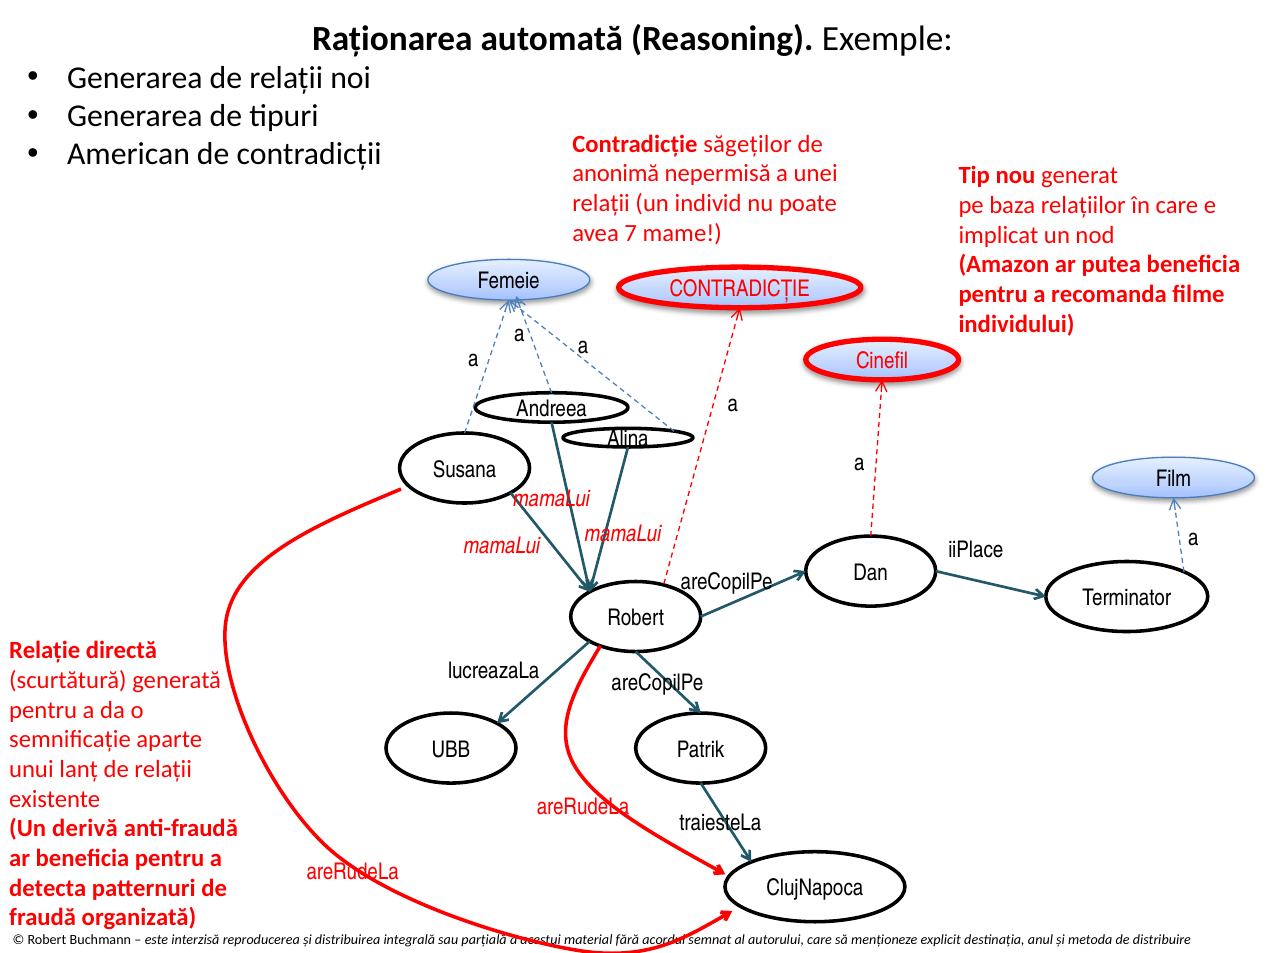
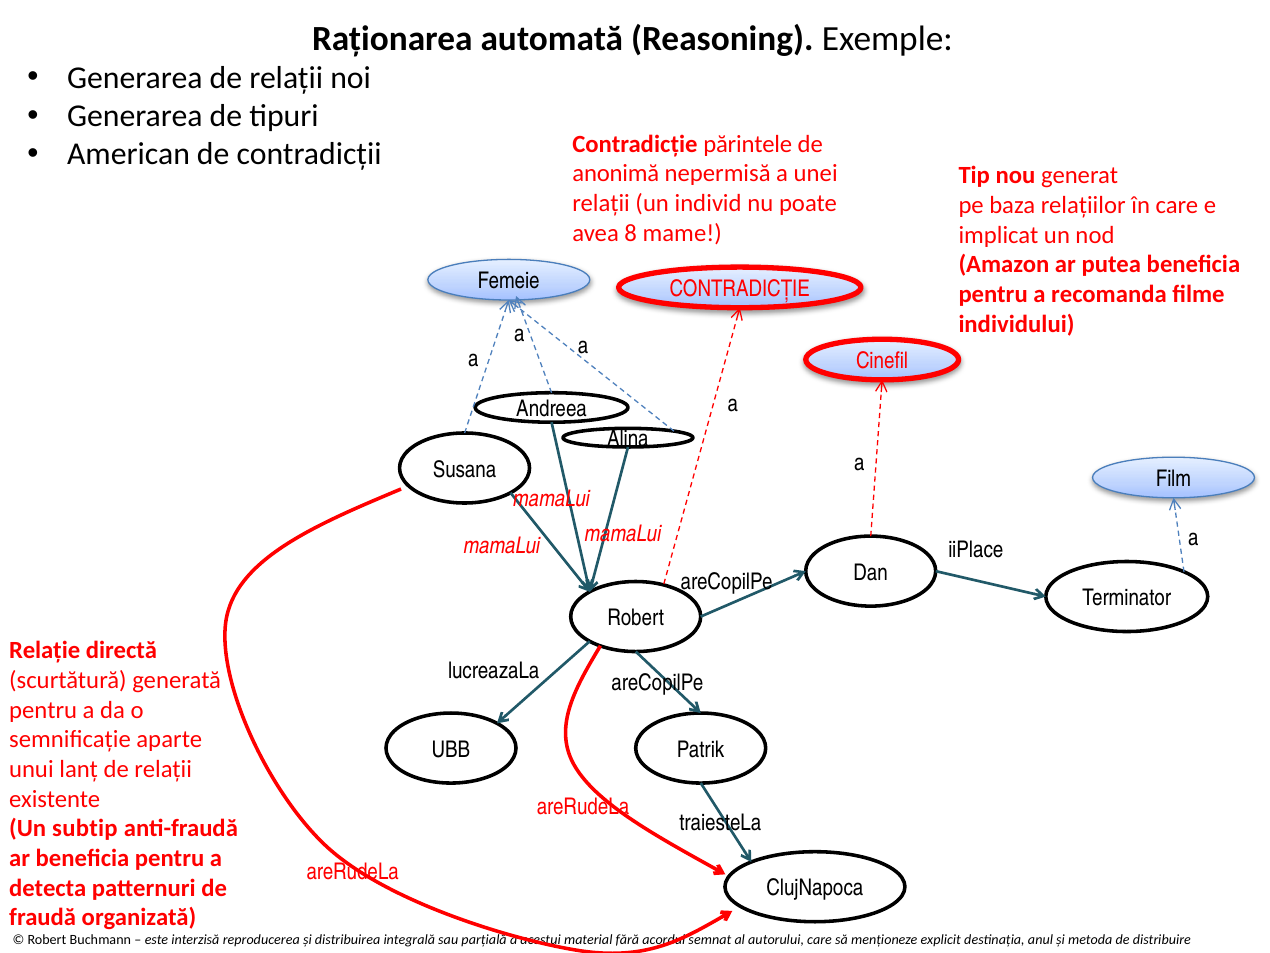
săgeților: săgeților -> părintele
7: 7 -> 8
derivă: derivă -> subtip
